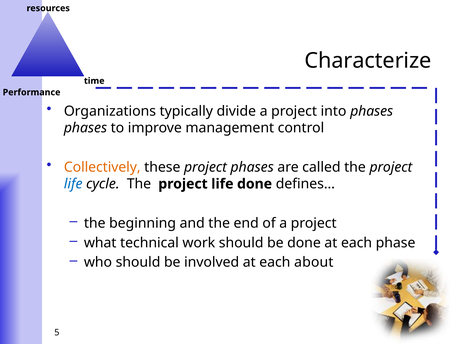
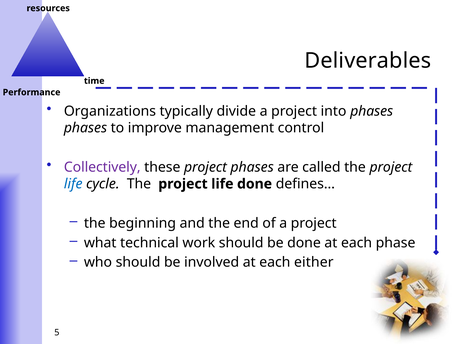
Characterize: Characterize -> Deliverables
Collectively colour: orange -> purple
about: about -> either
